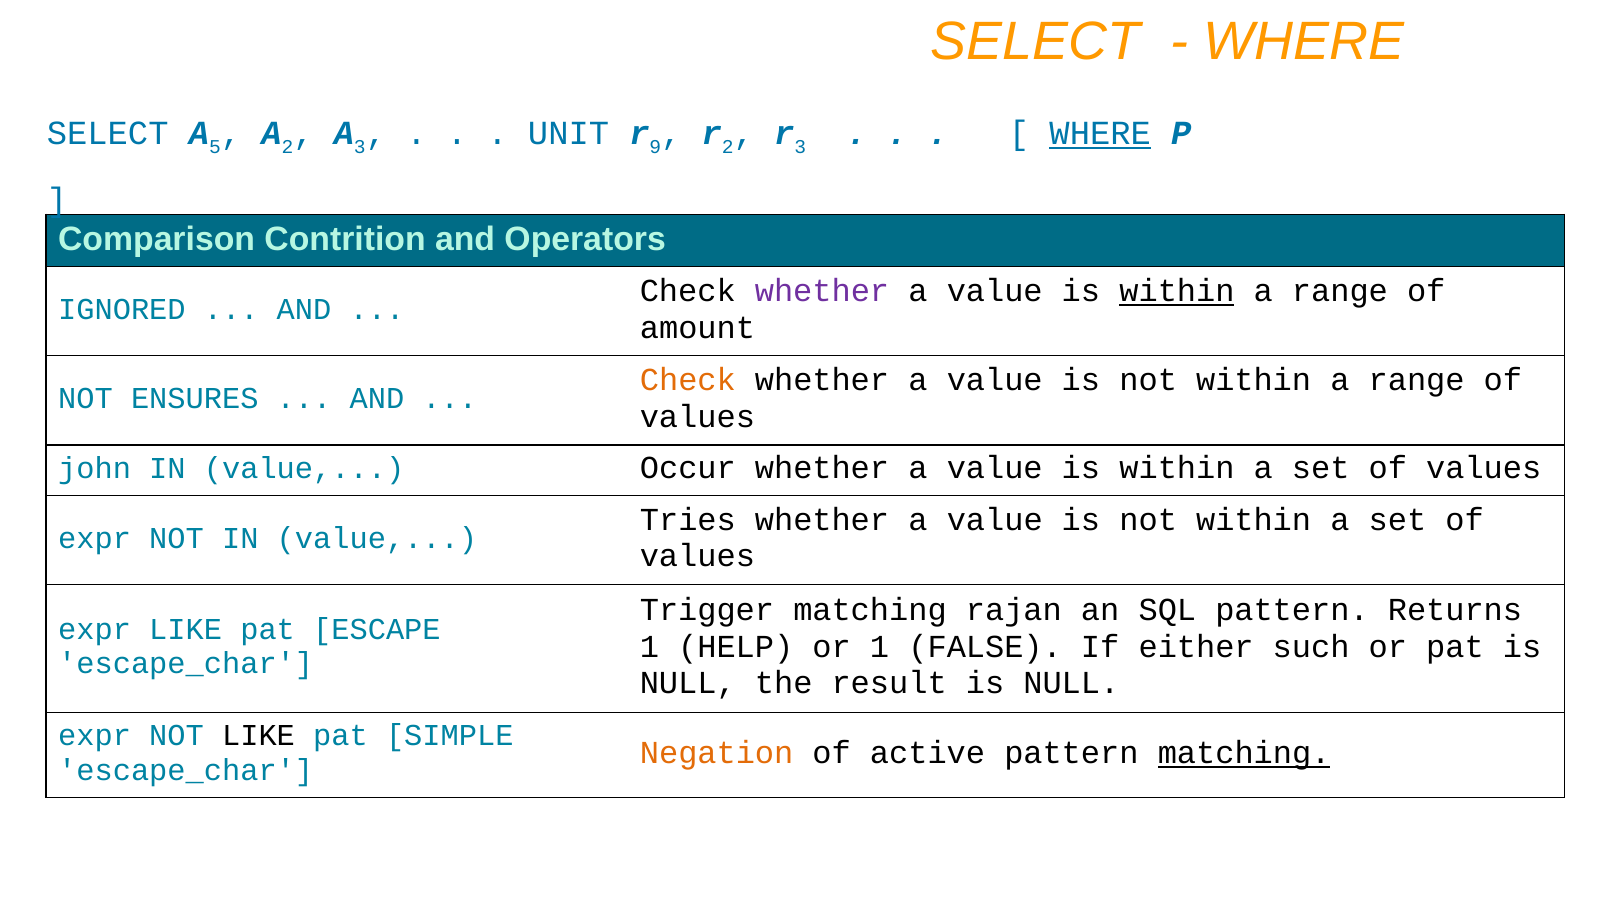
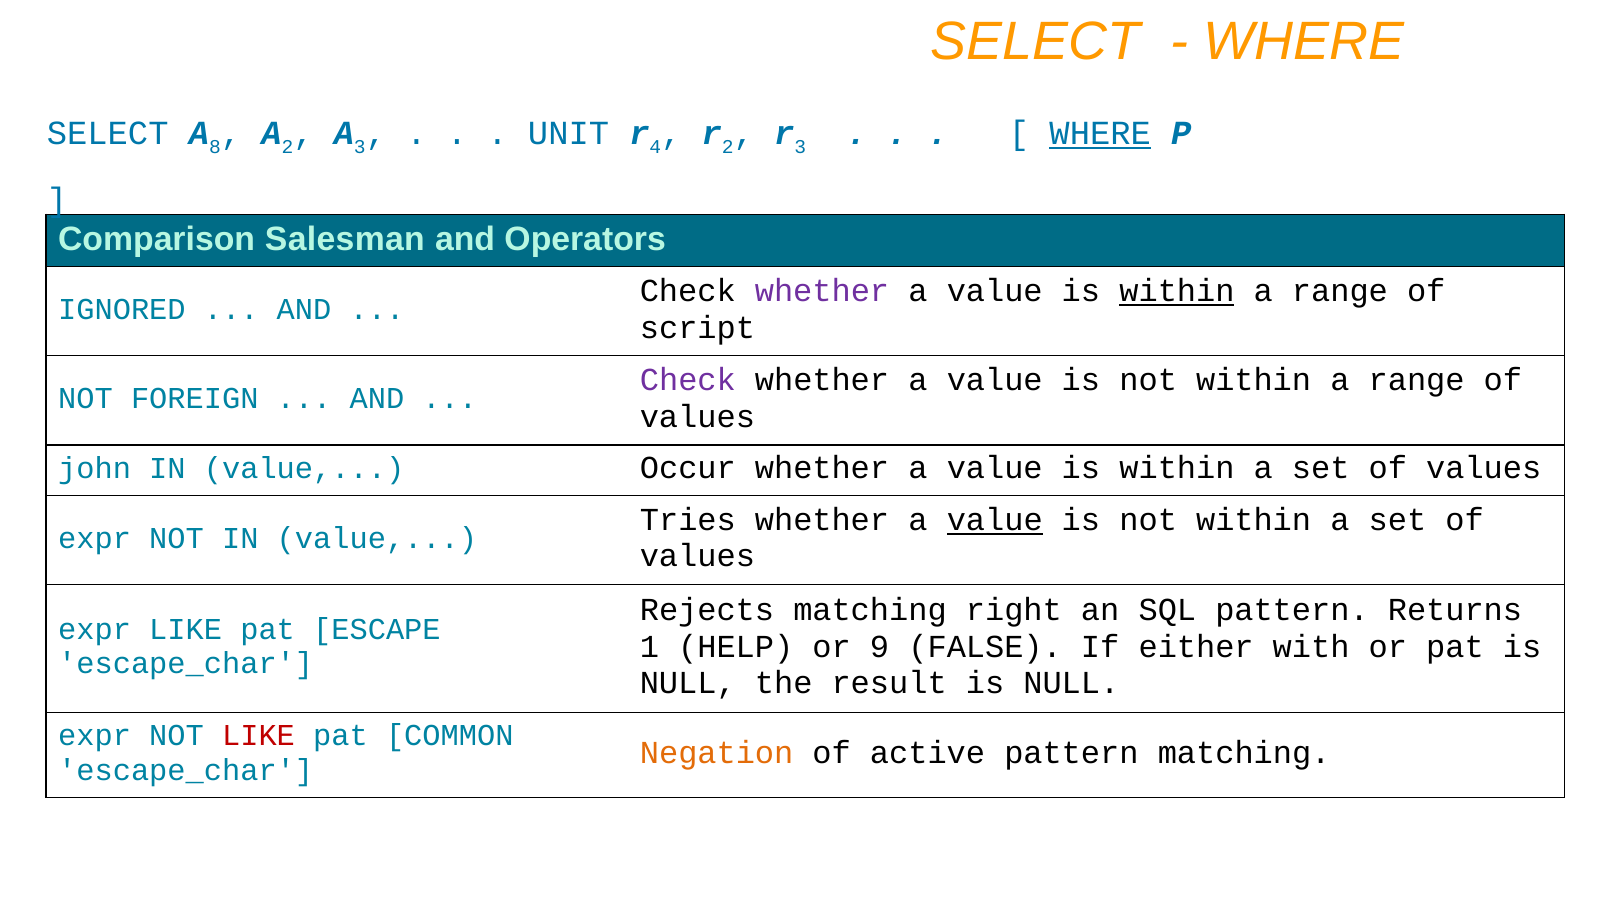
5: 5 -> 8
9: 9 -> 4
Contrition: Contrition -> Salesman
amount: amount -> script
Check at (688, 380) colour: orange -> purple
ENSURES: ENSURES -> FOREIGN
value at (995, 520) underline: none -> present
Trigger: Trigger -> Rejects
rajan: rajan -> right
or 1: 1 -> 9
such: such -> with
LIKE at (259, 735) colour: black -> red
SIMPLE: SIMPLE -> COMMON
matching at (1244, 753) underline: present -> none
